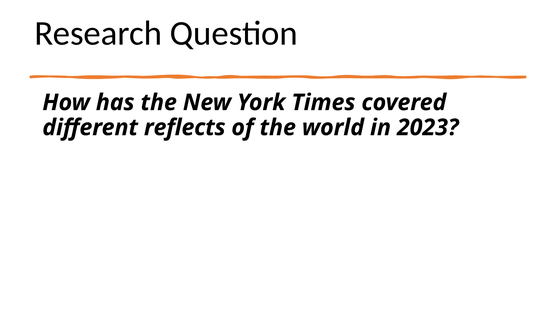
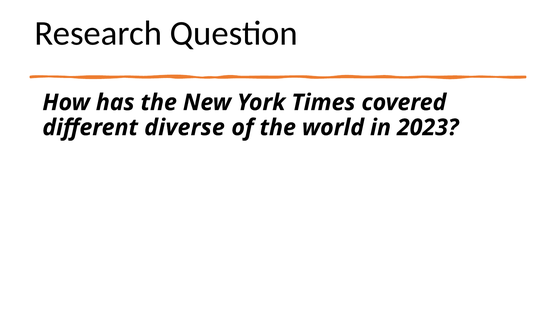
reflects: reflects -> diverse
